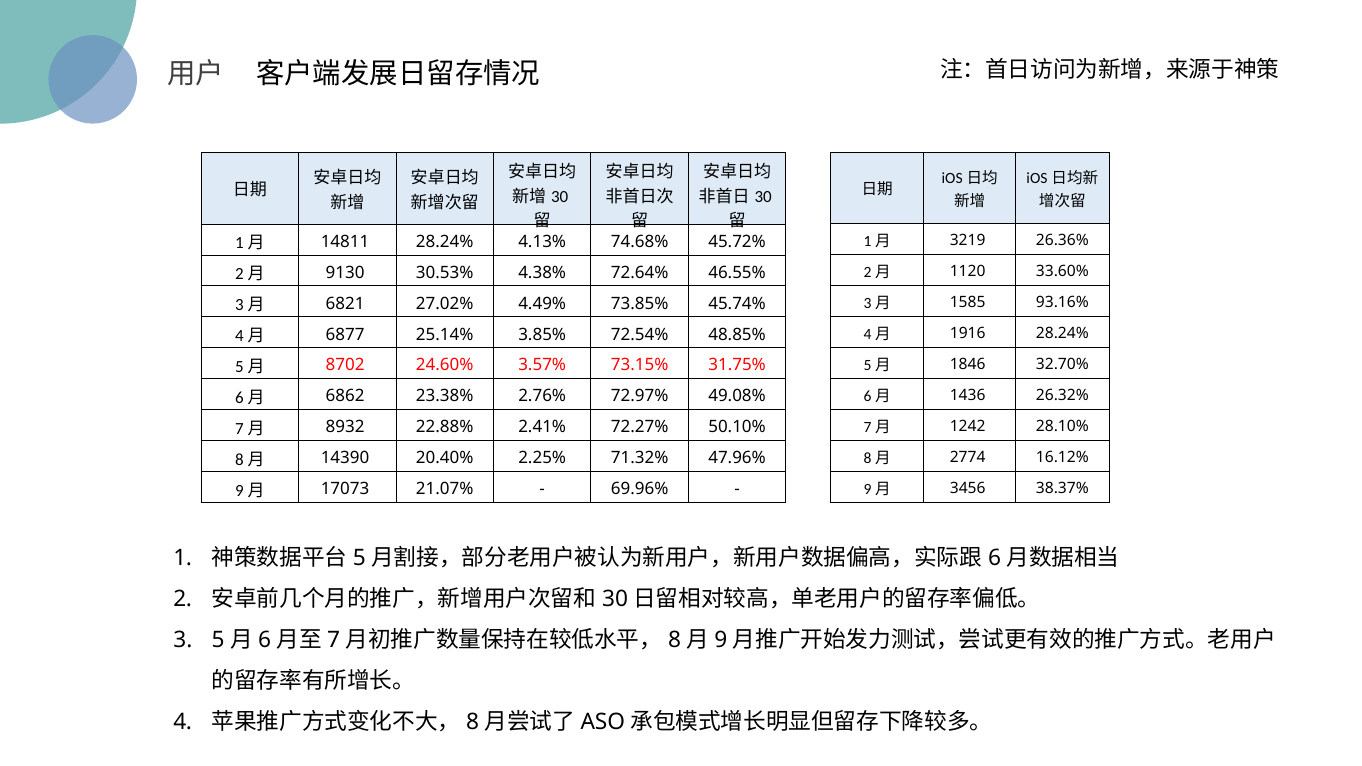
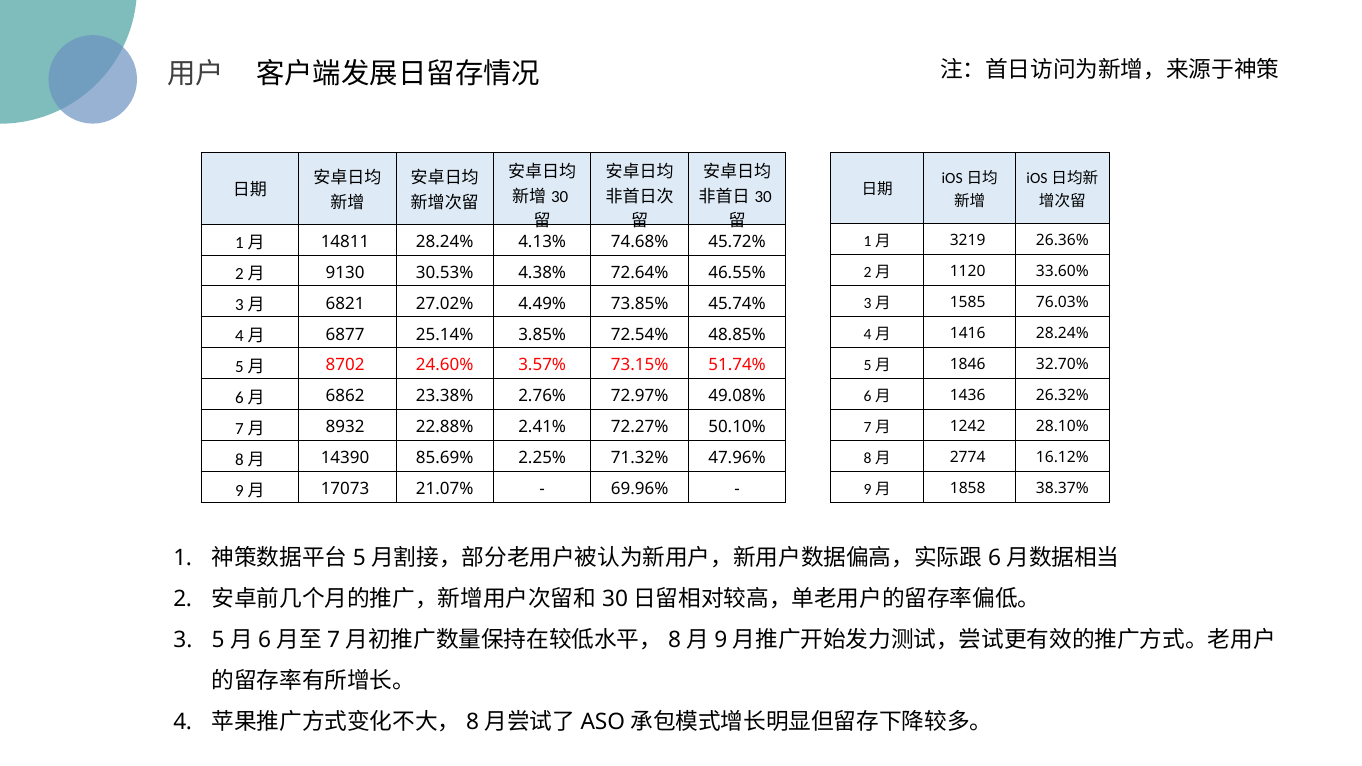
93.16%: 93.16% -> 76.03%
1916: 1916 -> 1416
31.75%: 31.75% -> 51.74%
20.40%: 20.40% -> 85.69%
3456: 3456 -> 1858
